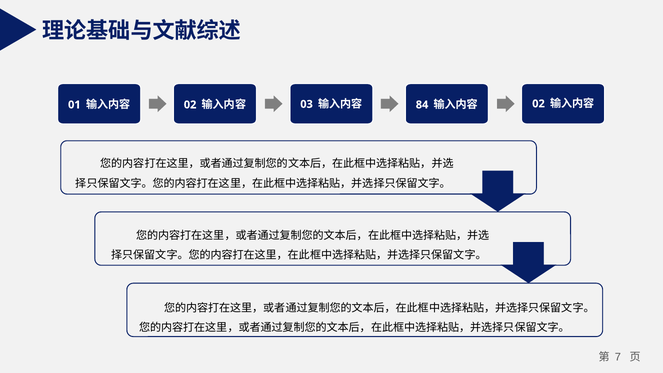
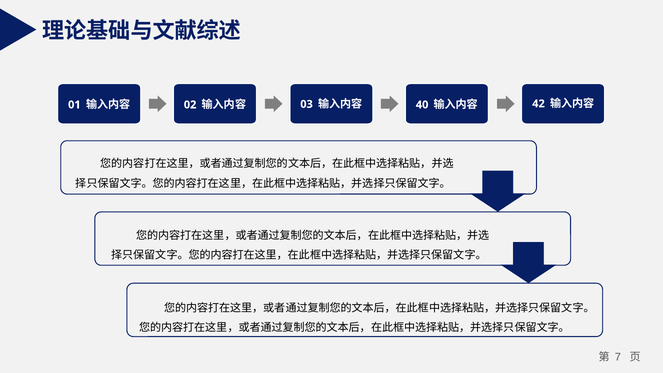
84: 84 -> 40
02 at (538, 104): 02 -> 42
